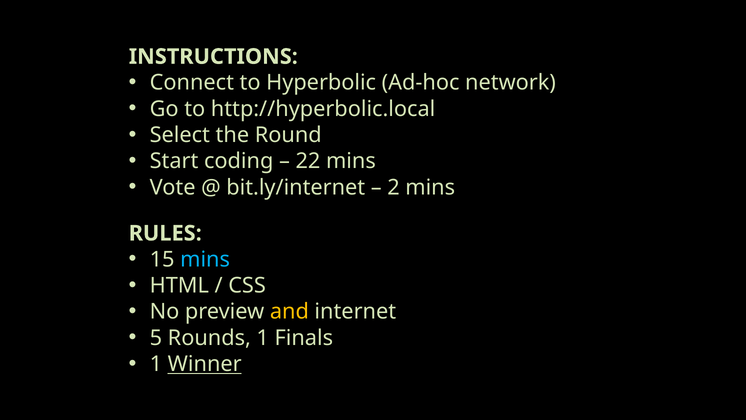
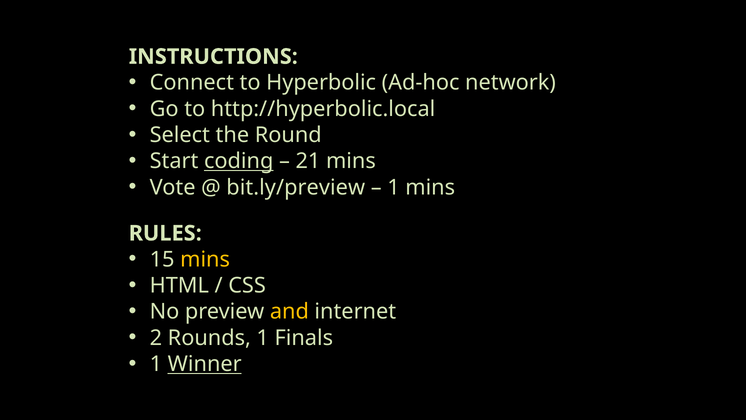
coding underline: none -> present
22: 22 -> 21
bit.ly/internet: bit.ly/internet -> bit.ly/preview
2 at (393, 187): 2 -> 1
mins at (205, 259) colour: light blue -> yellow
5: 5 -> 2
